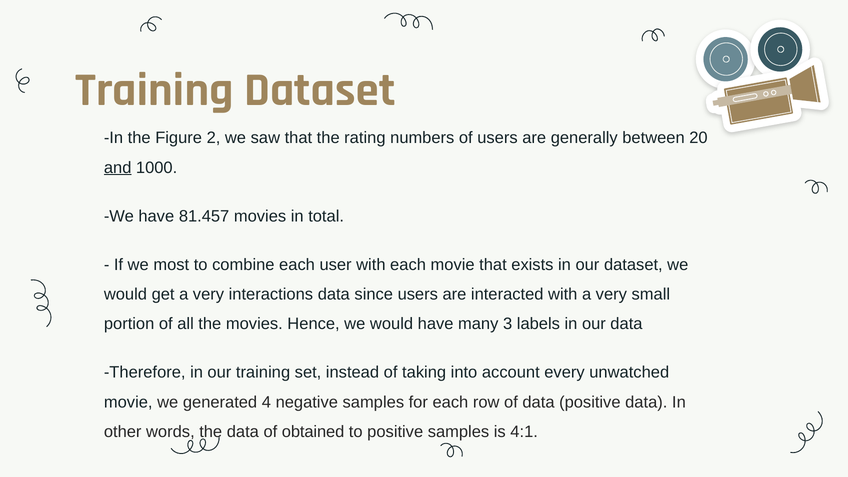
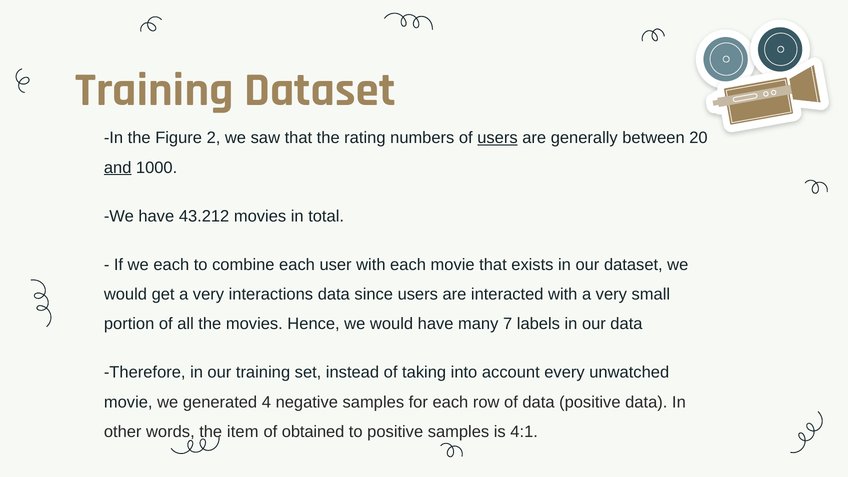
users at (497, 138) underline: none -> present
81.457: 81.457 -> 43.212
we most: most -> each
3: 3 -> 7
the data: data -> item
